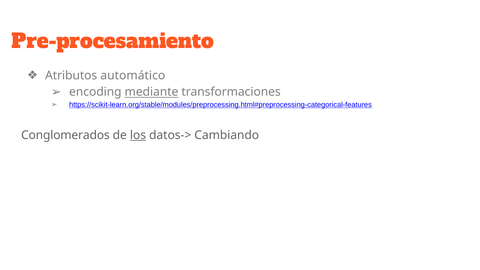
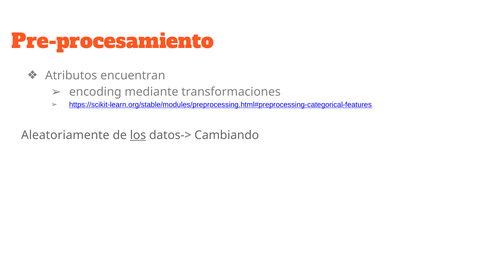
automático: automático -> encuentran
mediante underline: present -> none
Conglomerados: Conglomerados -> Aleatoriamente
